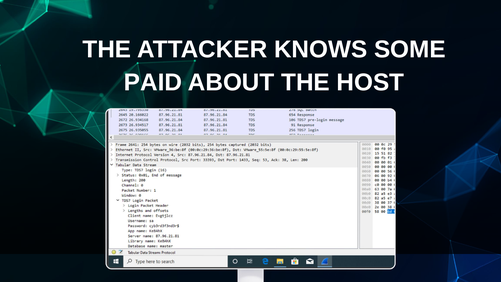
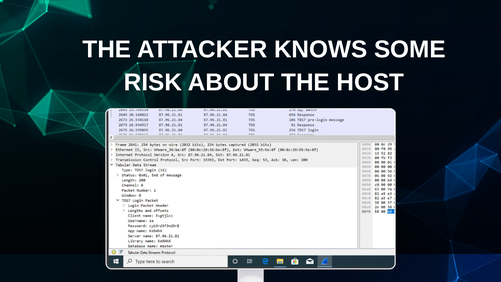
PAID: PAID -> RISK
